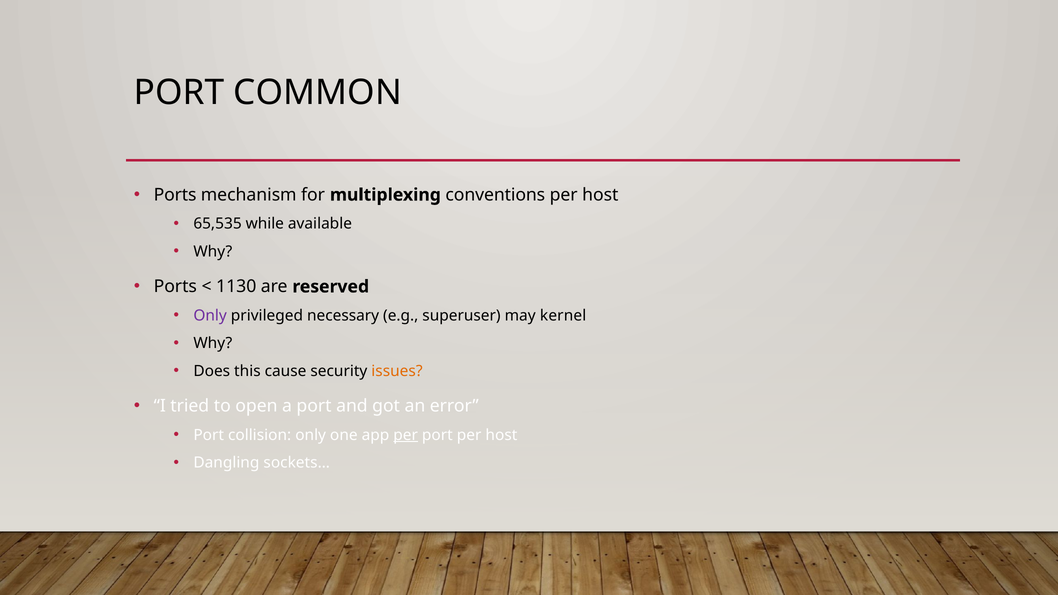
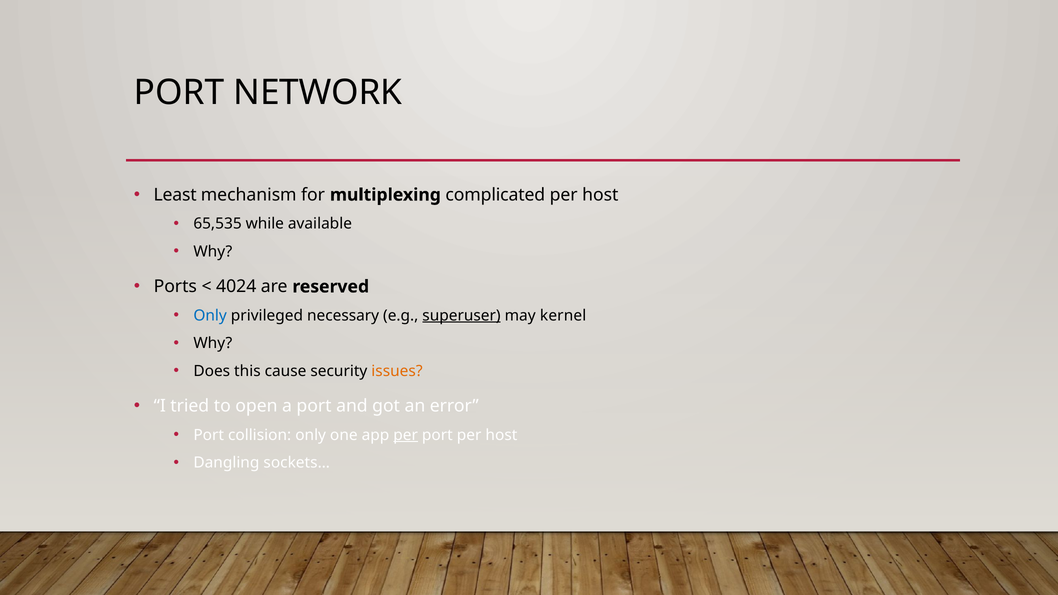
COMMON: COMMON -> NETWORK
Ports at (175, 195): Ports -> Least
conventions: conventions -> complicated
1130: 1130 -> 4024
Only at (210, 316) colour: purple -> blue
superuser underline: none -> present
